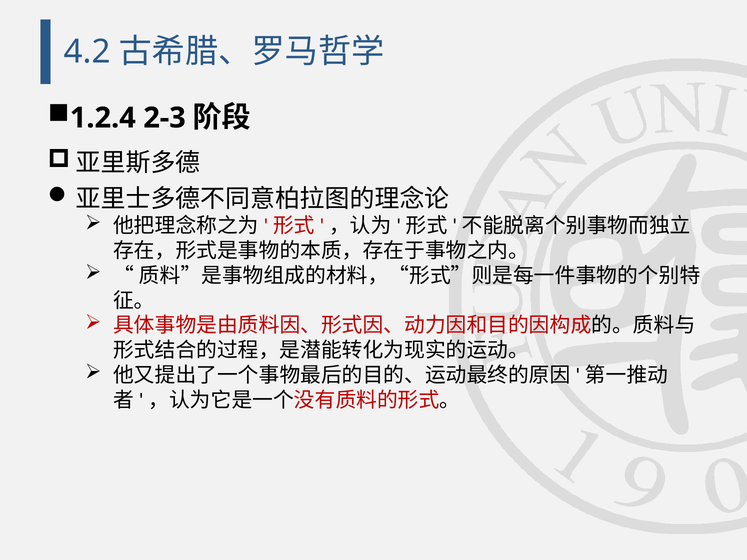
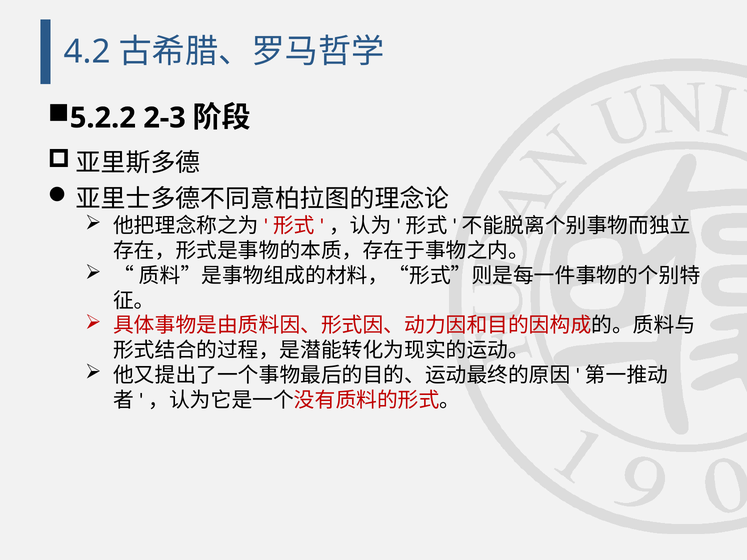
1.2.4: 1.2.4 -> 5.2.2
